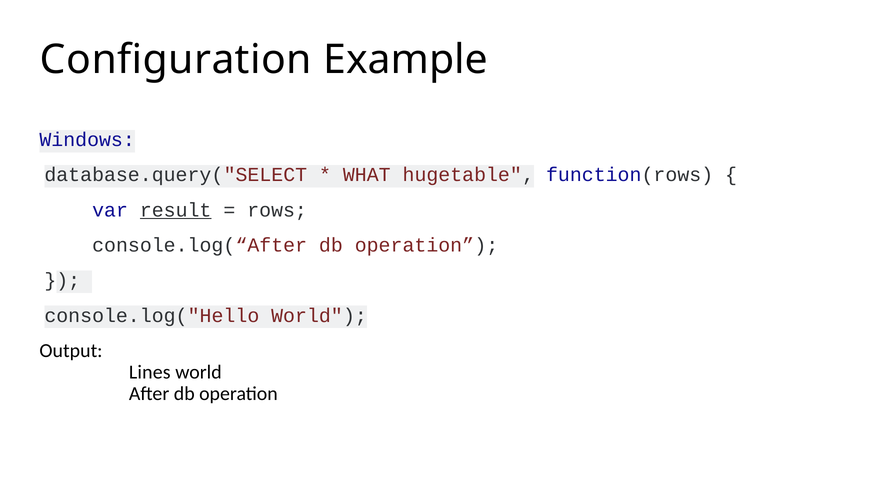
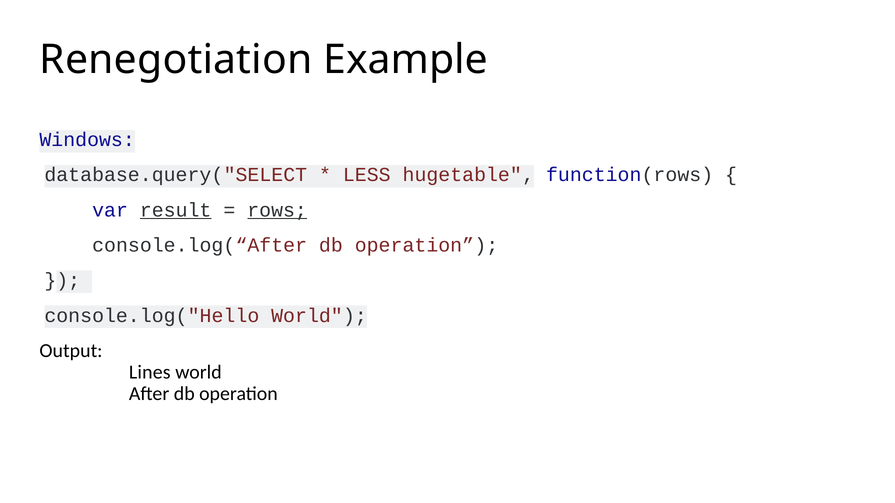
Configuration: Configuration -> Renegotiation
WHAT: WHAT -> LESS
rows underline: none -> present
